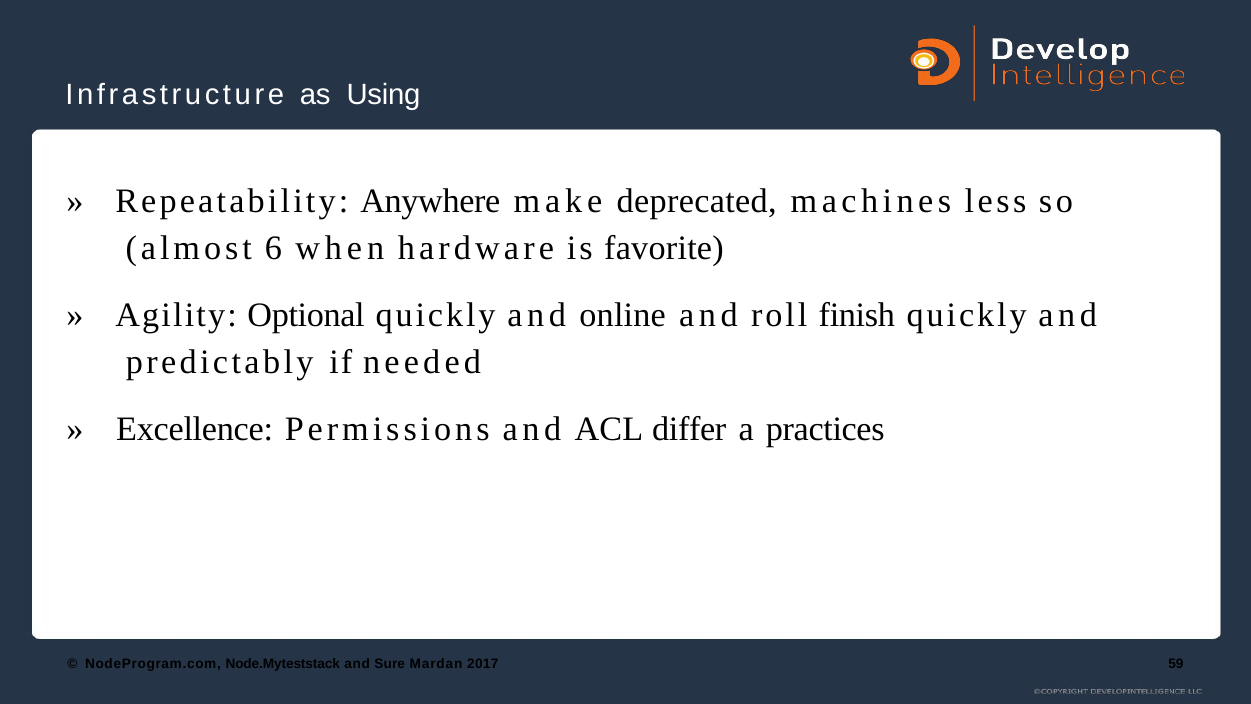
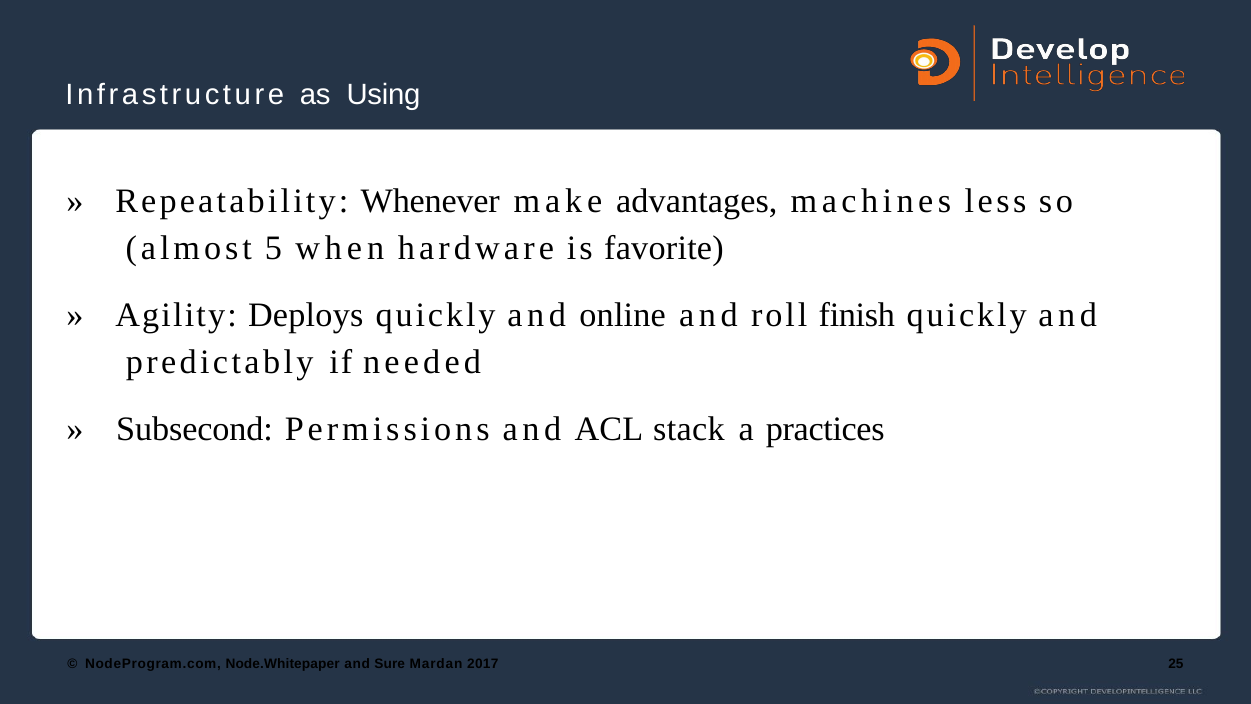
Anywhere: Anywhere -> Whenever
deprecated: deprecated -> advantages
6: 6 -> 5
Optional: Optional -> Deploys
Excellence: Excellence -> Subsecond
differ: differ -> stack
Node.Myteststack: Node.Myteststack -> Node.Whitepaper
59: 59 -> 25
